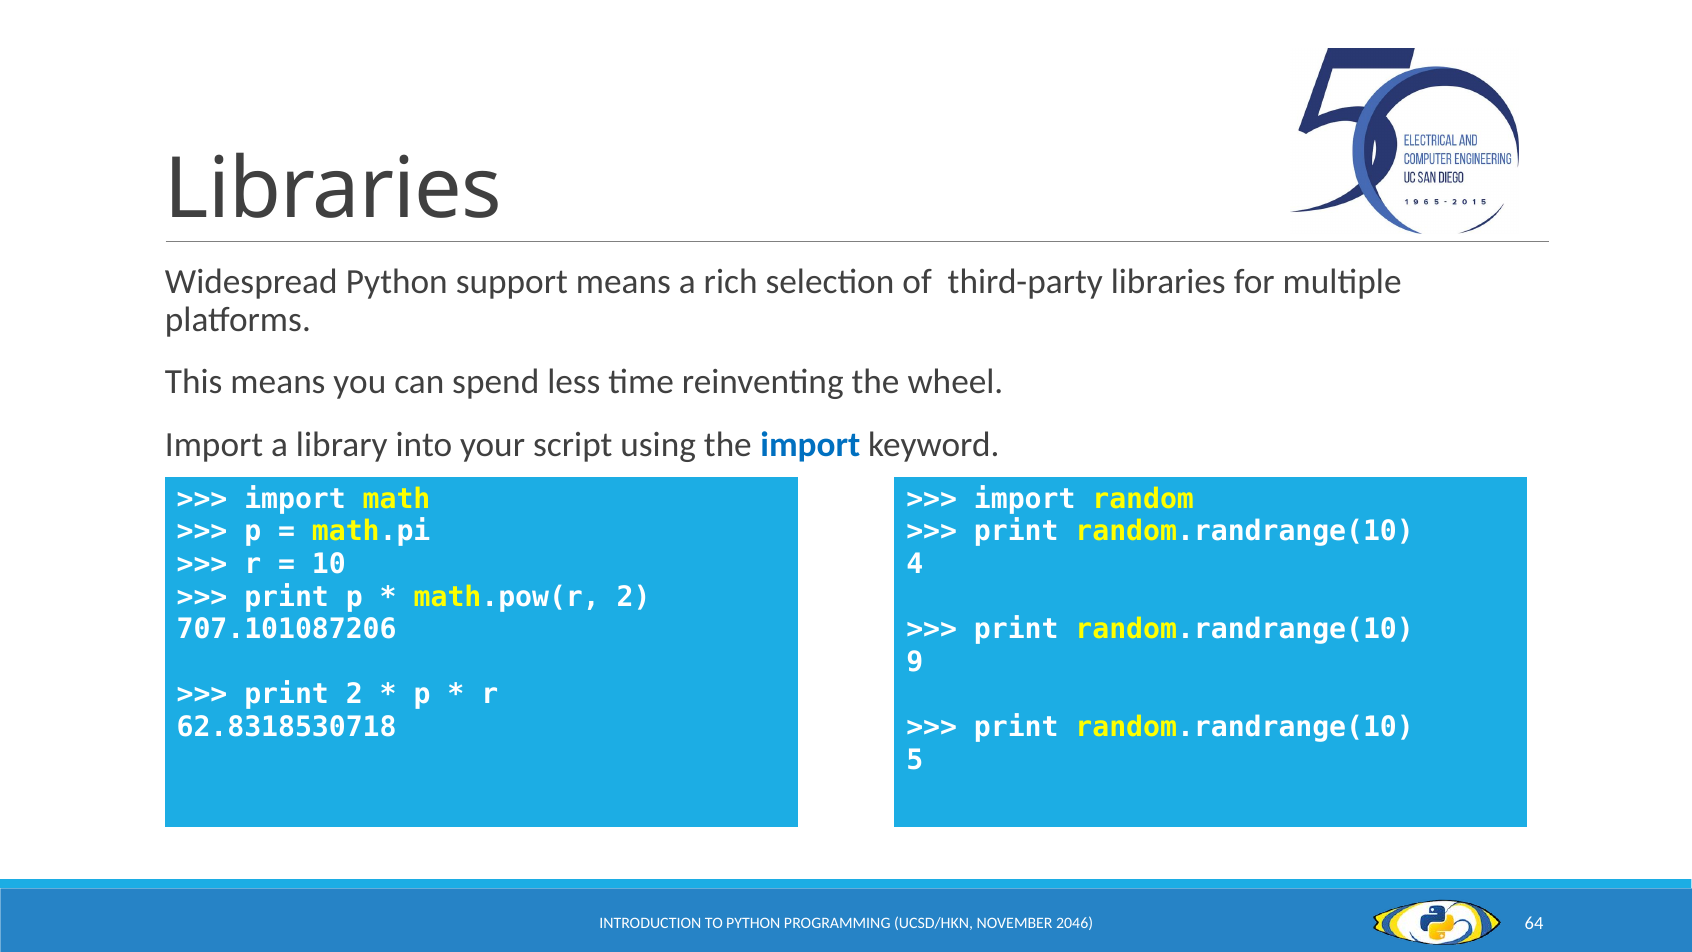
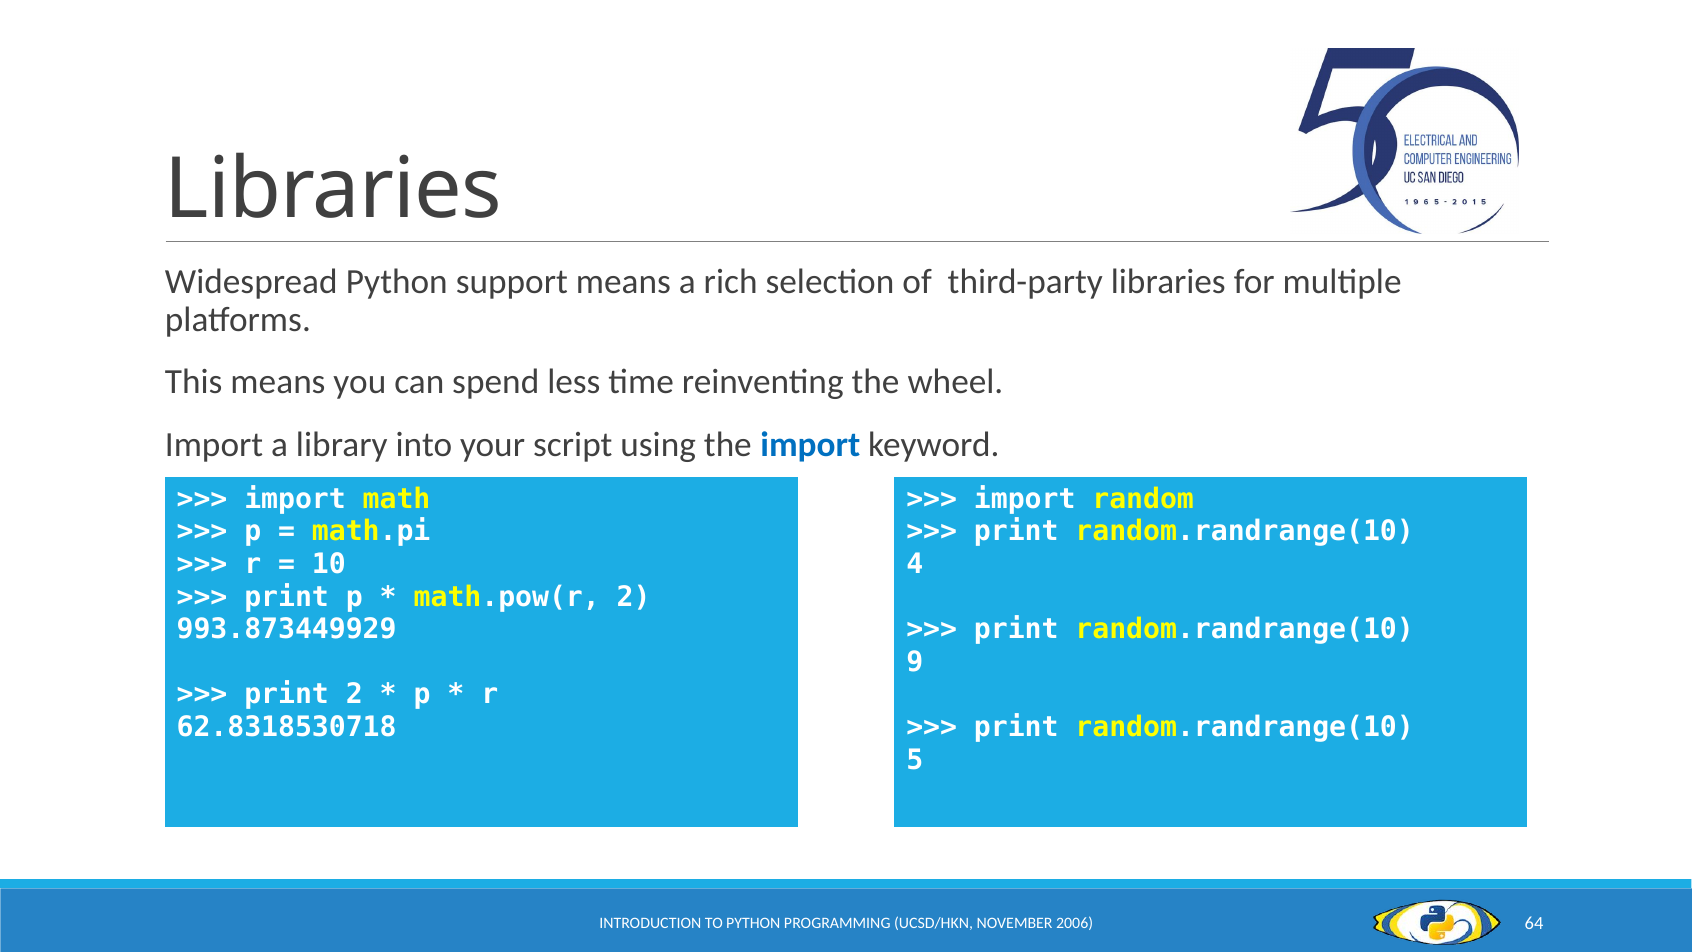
707.101087206: 707.101087206 -> 993.873449929
2046: 2046 -> 2006
